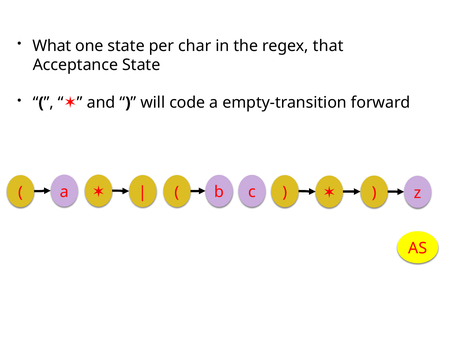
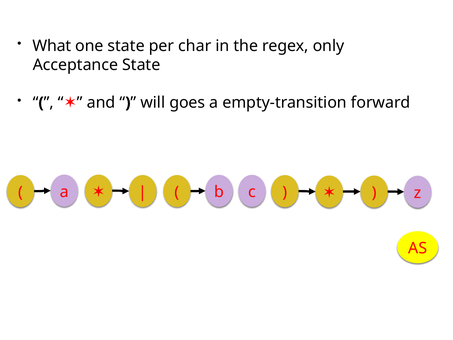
that: that -> only
code: code -> goes
